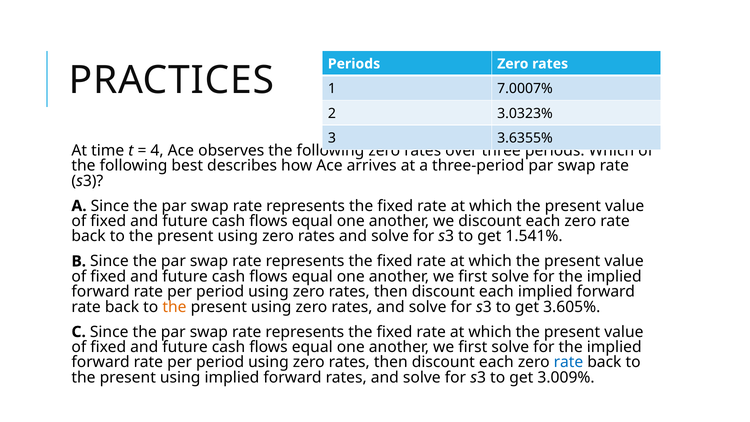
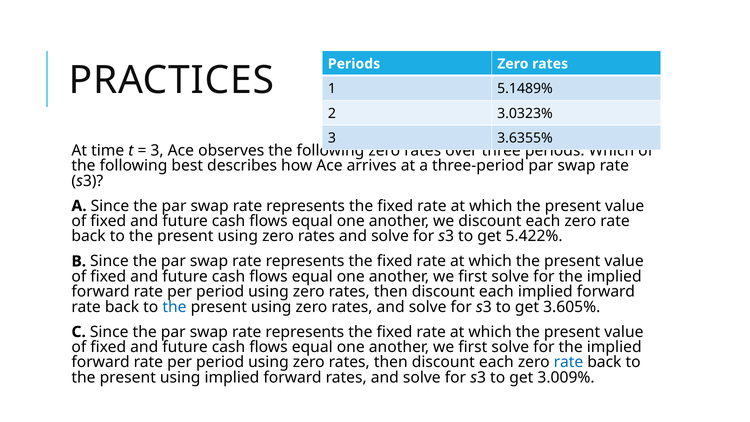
7.0007%: 7.0007% -> 5.1489%
4 at (157, 150): 4 -> 3
1.541%: 1.541% -> 5.422%
the at (175, 307) colour: orange -> blue
